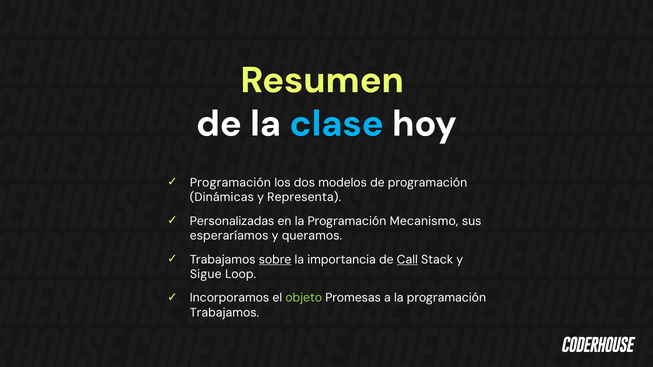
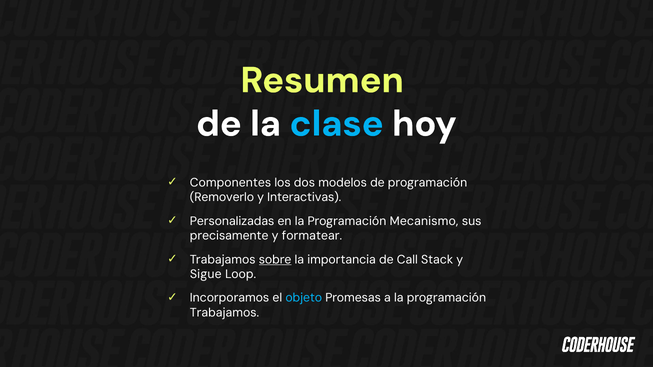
Programación at (230, 183): Programación -> Componentes
Dinámicas: Dinámicas -> Removerlo
Representa: Representa -> Interactivas
esperaríamos: esperaríamos -> precisamente
queramos: queramos -> formatear
Call underline: present -> none
objeto colour: light green -> light blue
